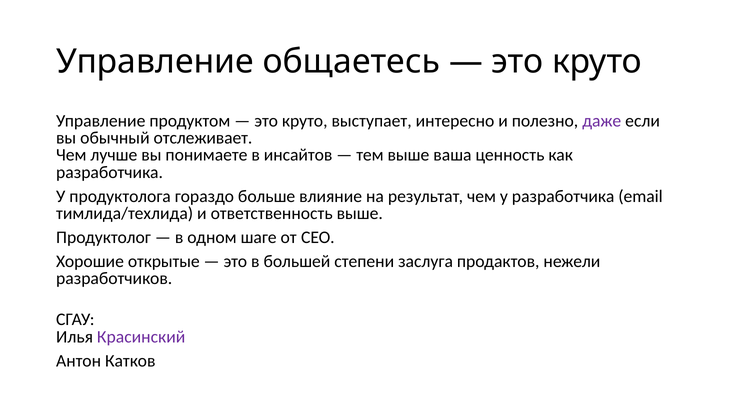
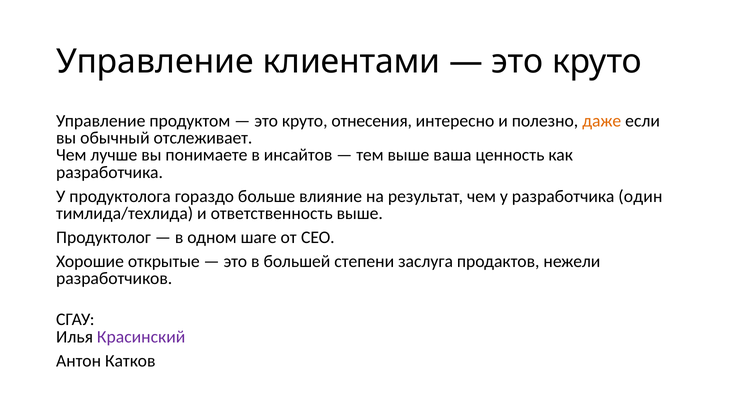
общаетесь: общаетесь -> клиентами
выступает: выступает -> отнесения
даже colour: purple -> orange
email: email -> один
